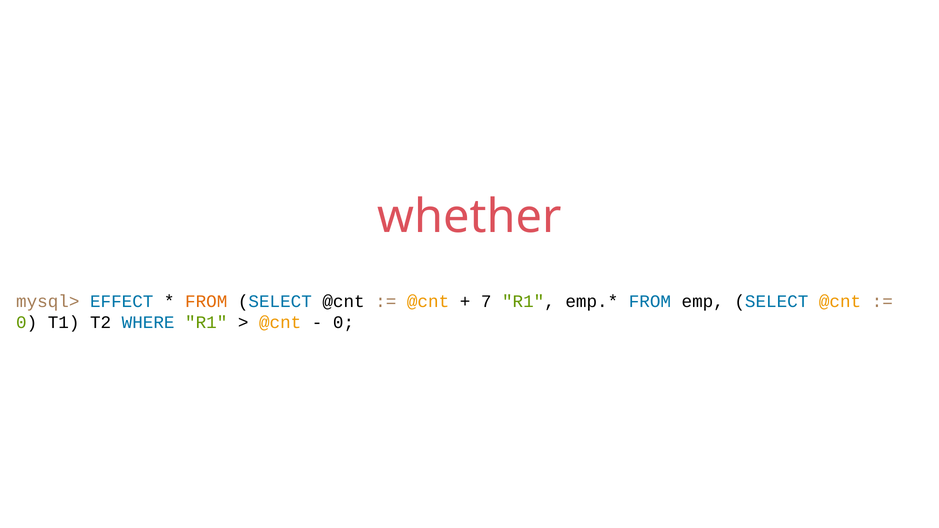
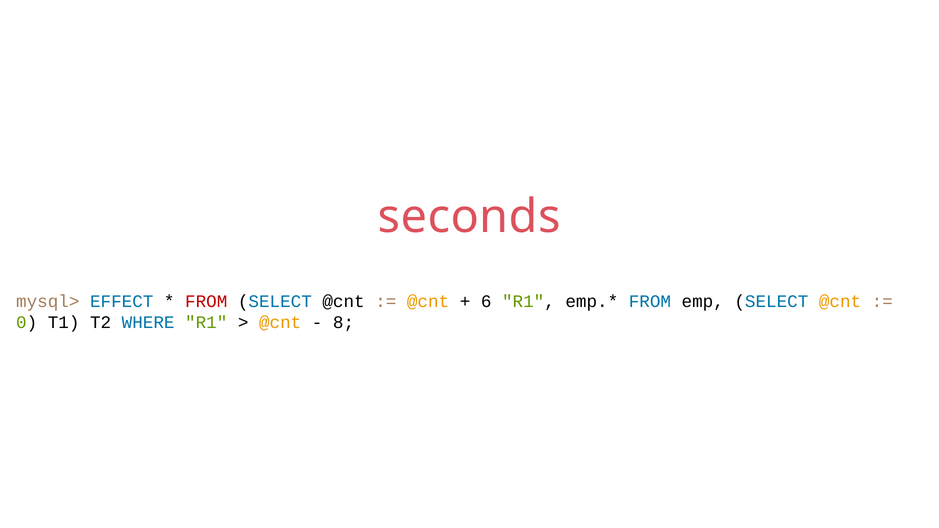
whether: whether -> seconds
FROM at (206, 302) colour: orange -> red
7: 7 -> 6
0 at (344, 323): 0 -> 8
